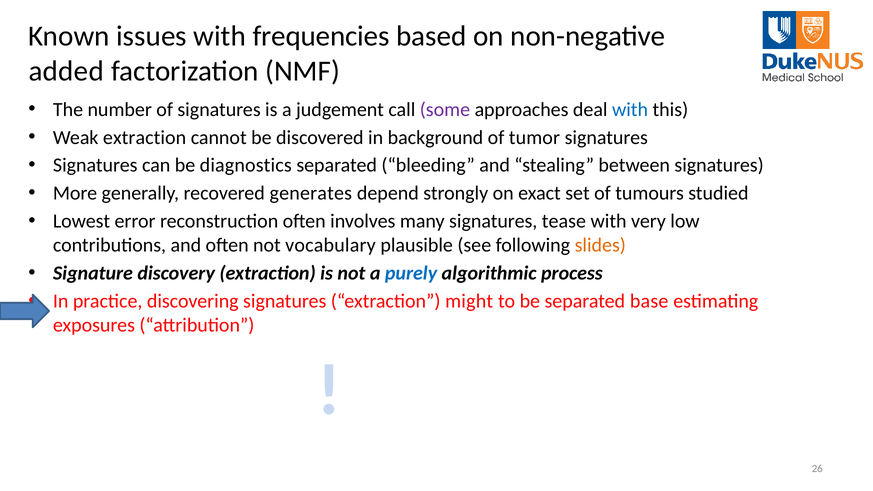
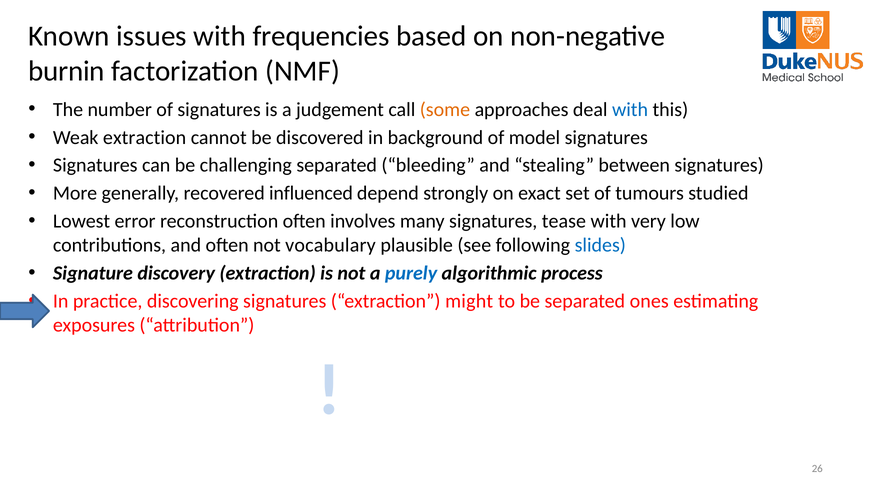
added: added -> burnin
some colour: purple -> orange
tumor: tumor -> model
diagnostics: diagnostics -> challenging
generates: generates -> influenced
slides colour: orange -> blue
base: base -> ones
